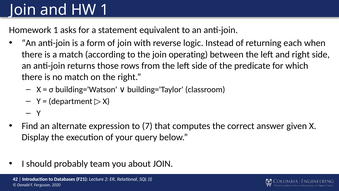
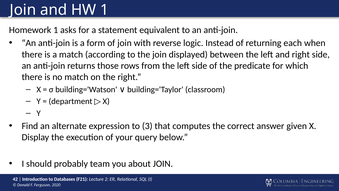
operating: operating -> displayed
7: 7 -> 3
